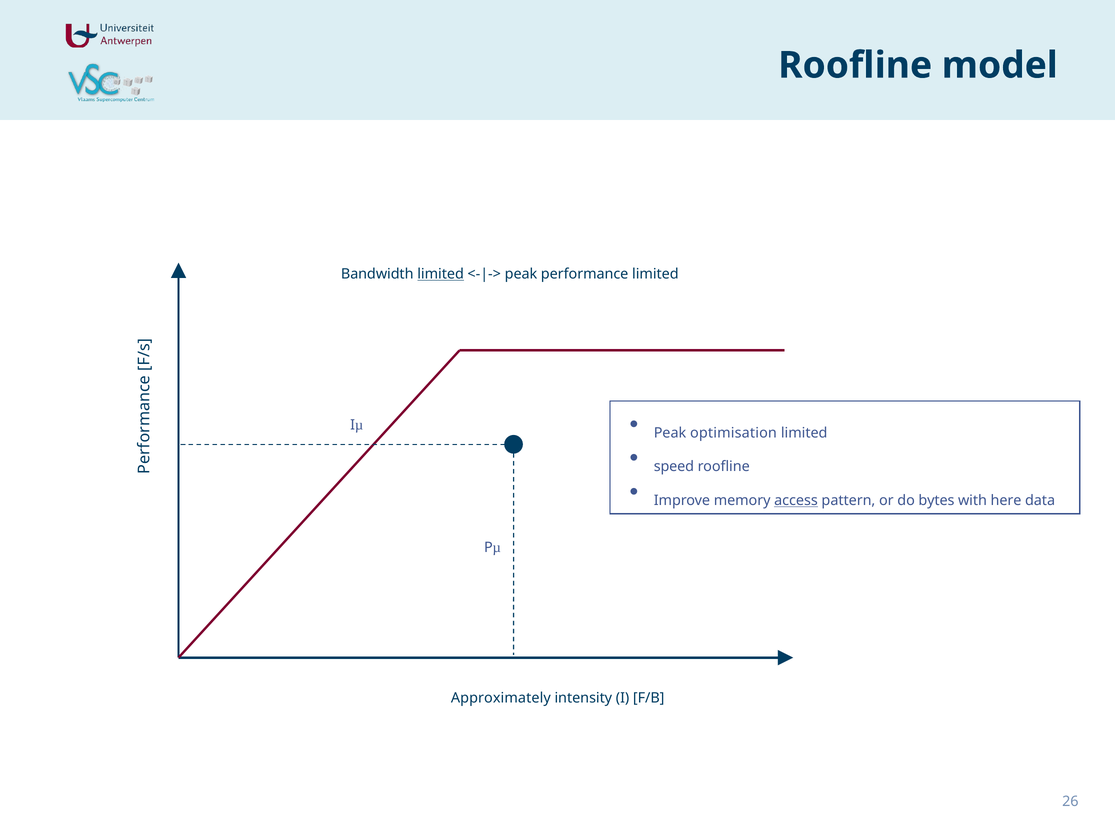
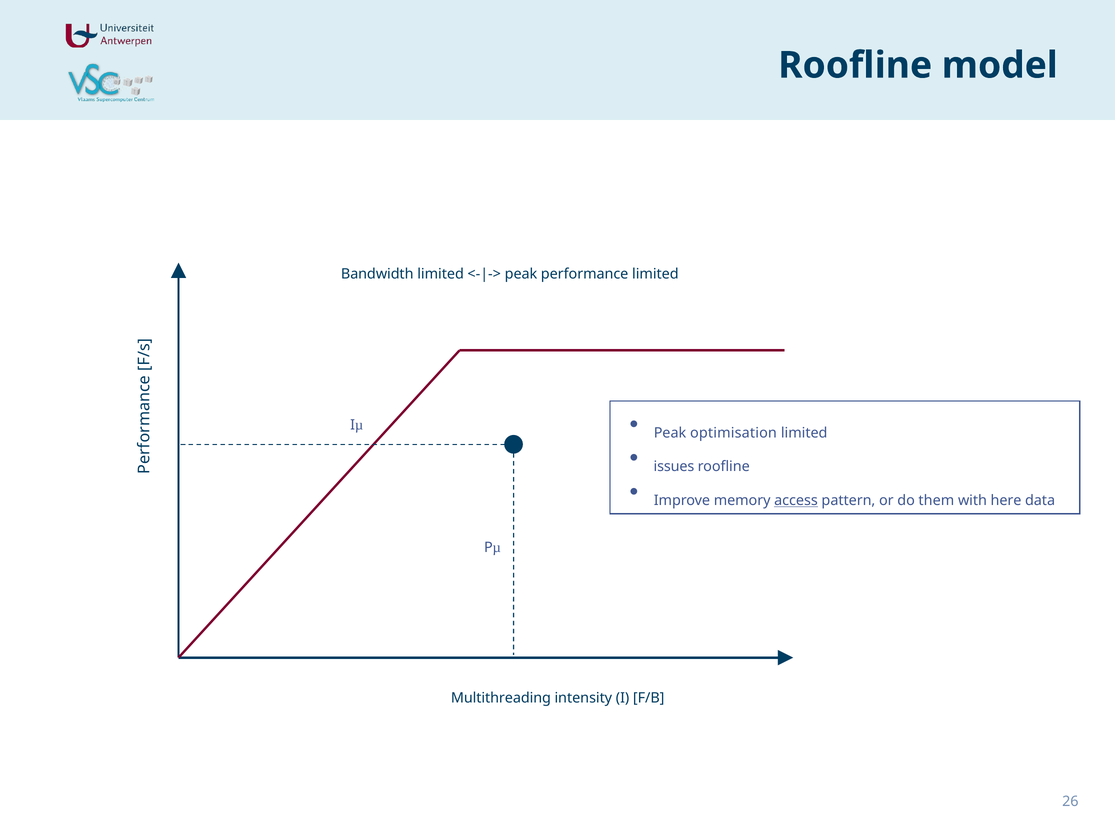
limited at (441, 274) underline: present -> none
speed: speed -> issues
bytes: bytes -> them
Approximately: Approximately -> Multithreading
